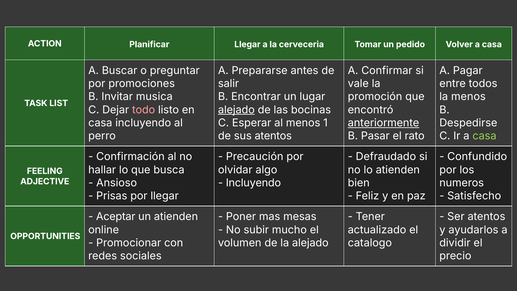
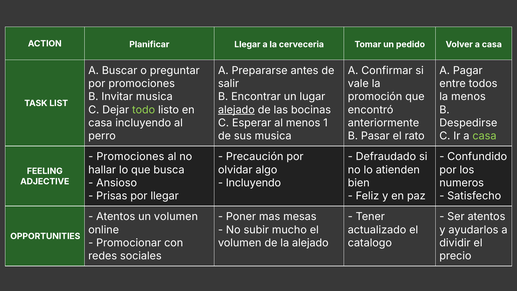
todo colour: pink -> light green
anteriormente underline: present -> none
sus atentos: atentos -> musica
Confirmación at (130, 157): Confirmación -> Promociones
Aceptar at (116, 217): Aceptar -> Atentos
un atienden: atienden -> volumen
